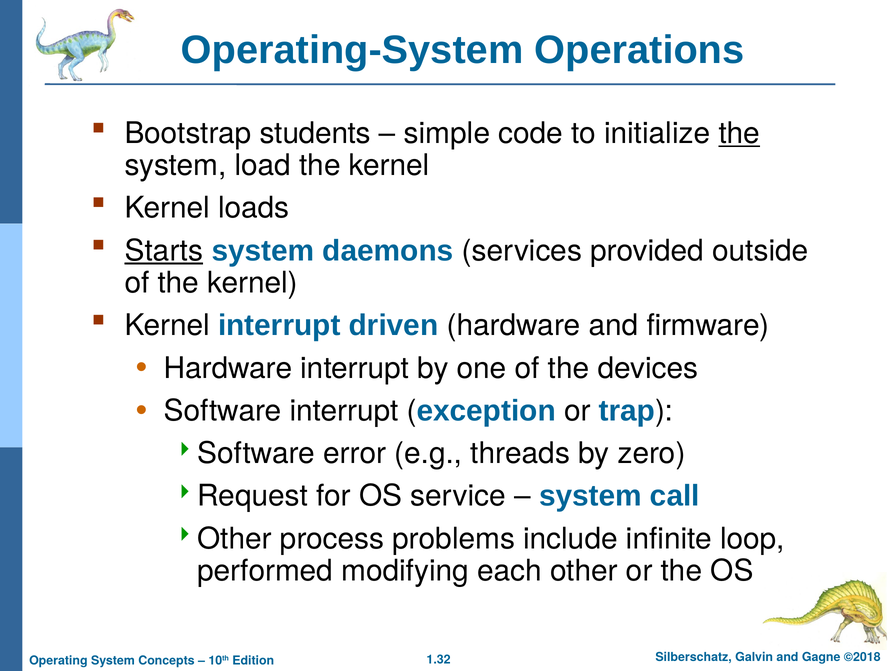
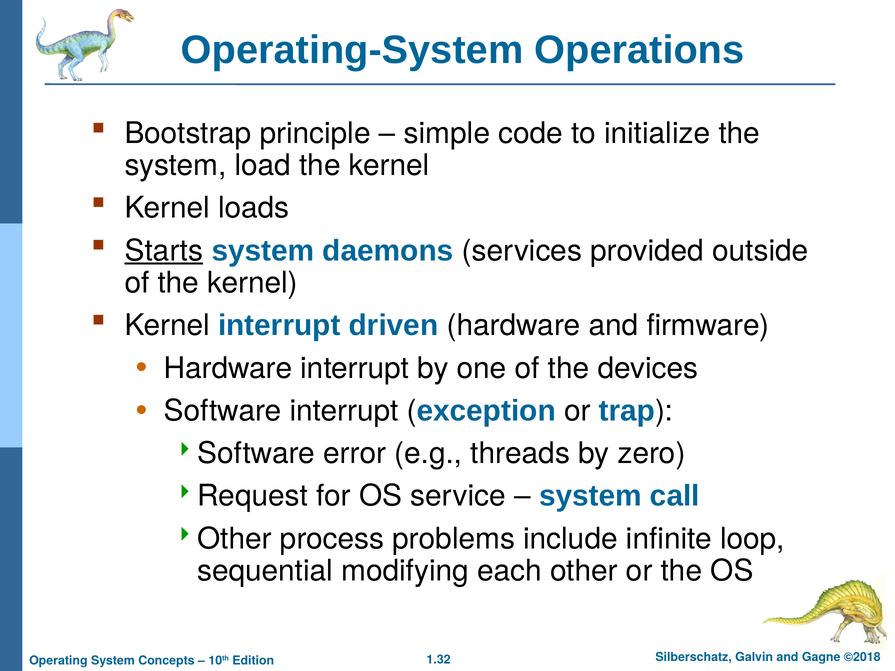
students: students -> principle
the at (739, 133) underline: present -> none
performed: performed -> sequential
